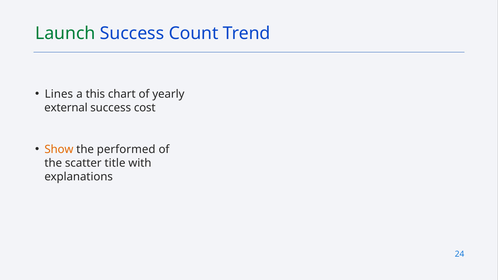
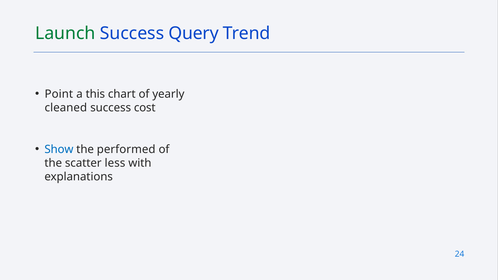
Count: Count -> Query
Lines: Lines -> Point
external: external -> cleaned
Show colour: orange -> blue
title: title -> less
